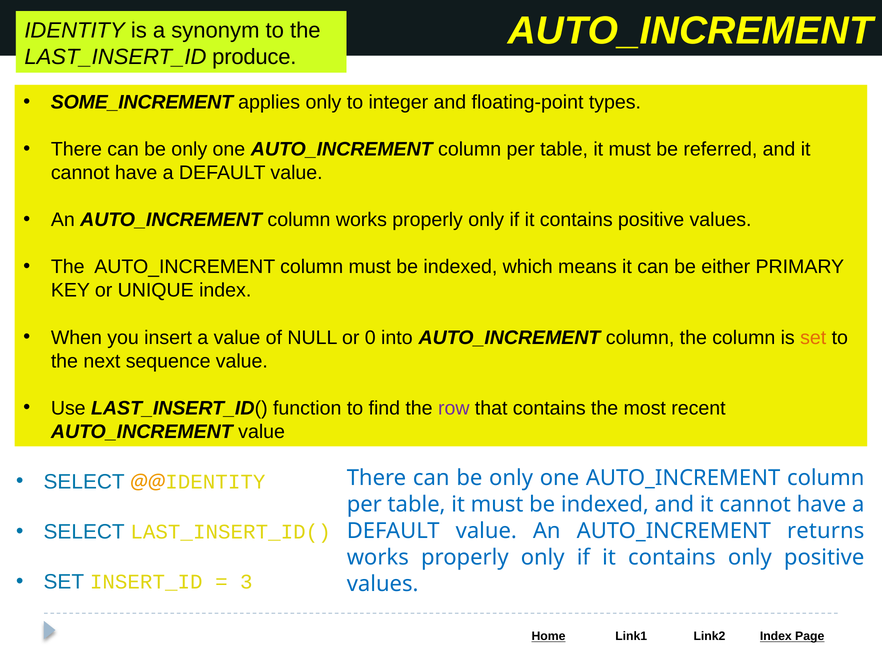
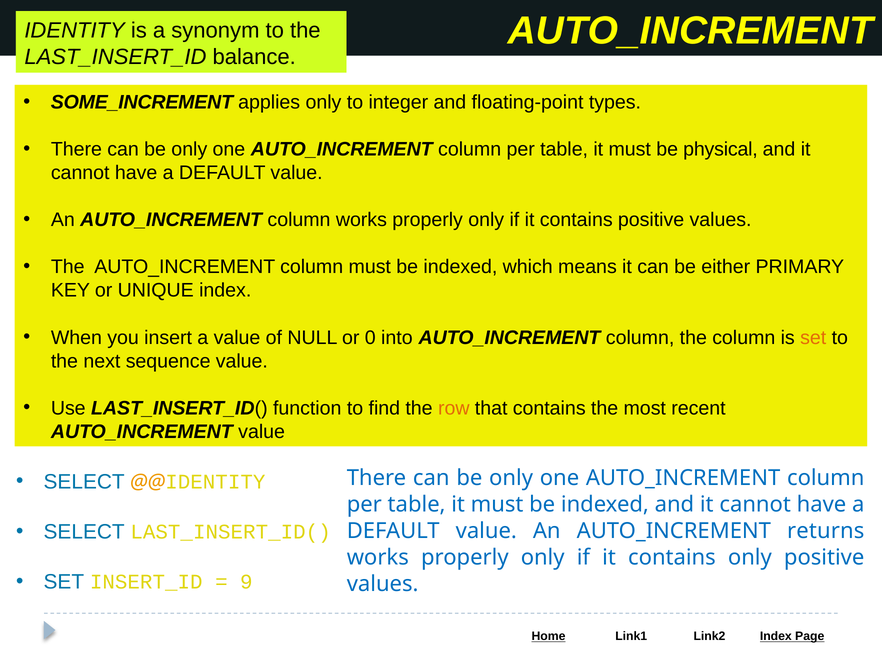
produce: produce -> balance
referred: referred -> physical
row colour: purple -> orange
3: 3 -> 9
